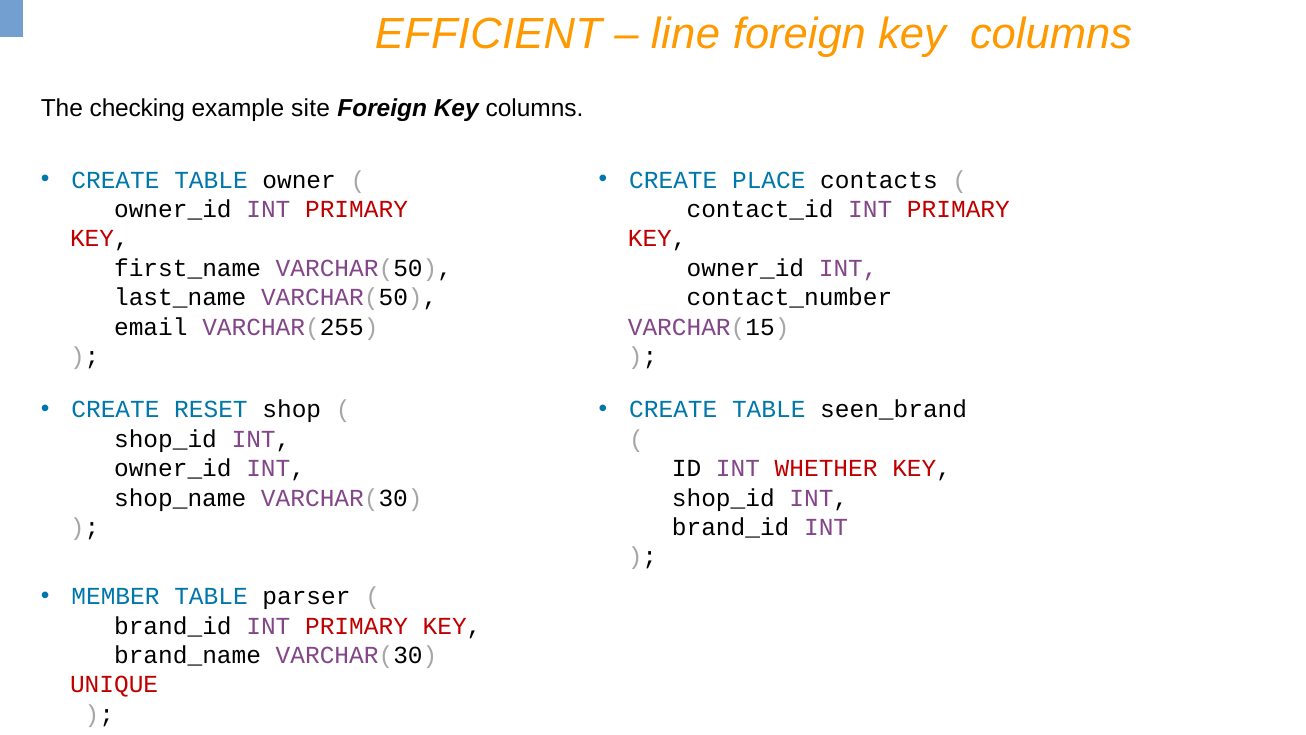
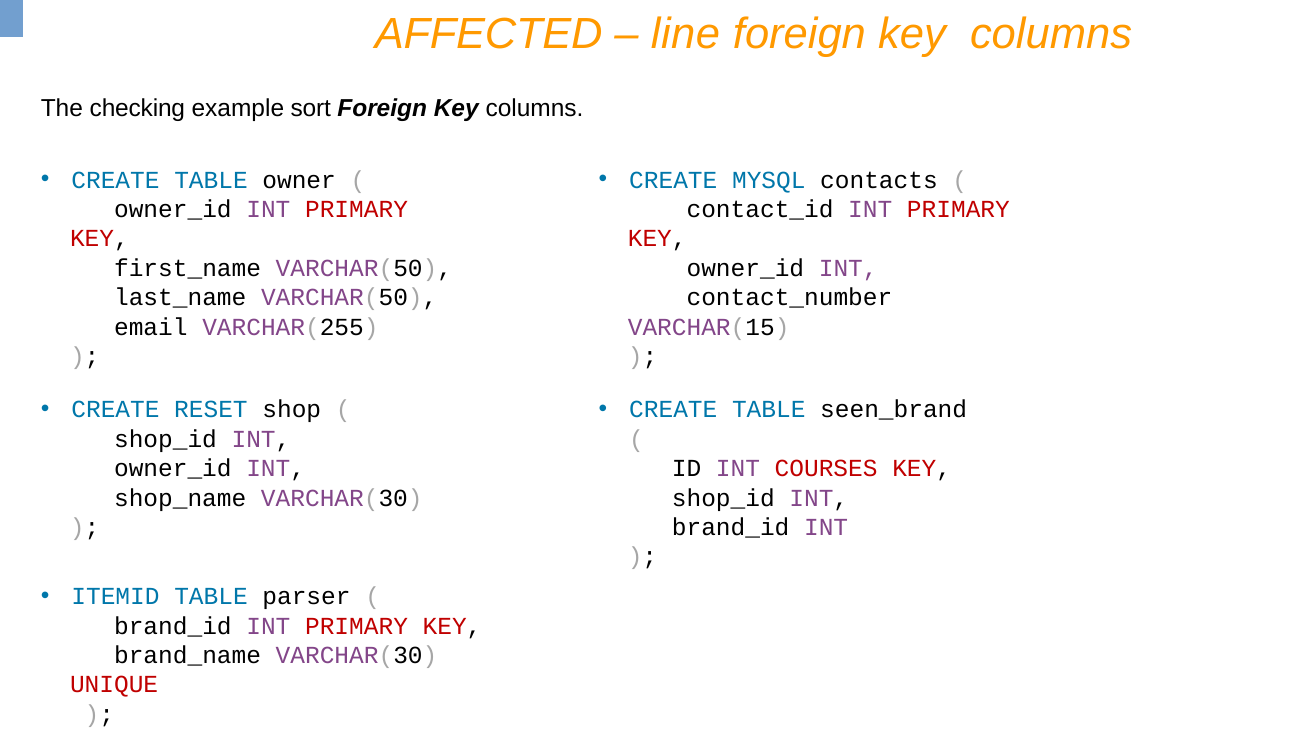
EFFICIENT: EFFICIENT -> AFFECTED
site: site -> sort
PLACE: PLACE -> MYSQL
WHETHER: WHETHER -> COURSES
MEMBER: MEMBER -> ITEMID
